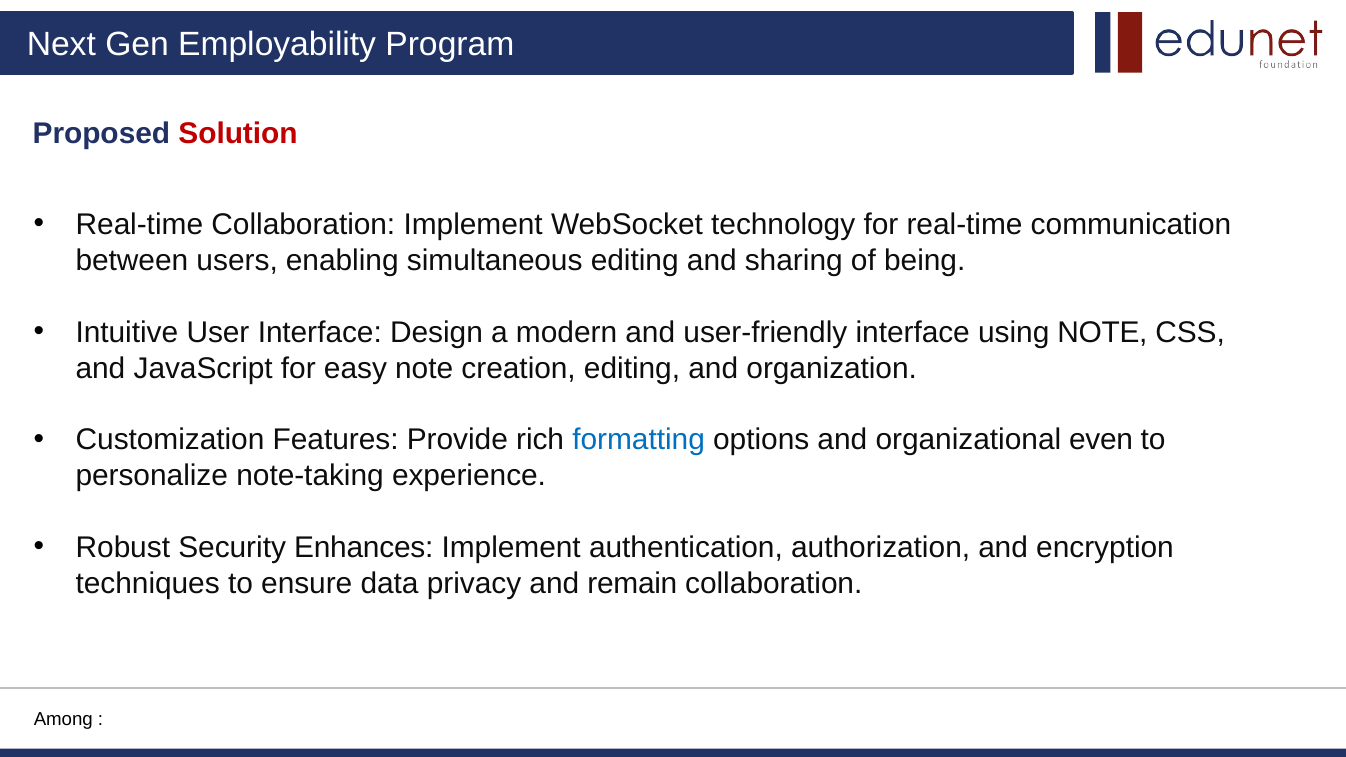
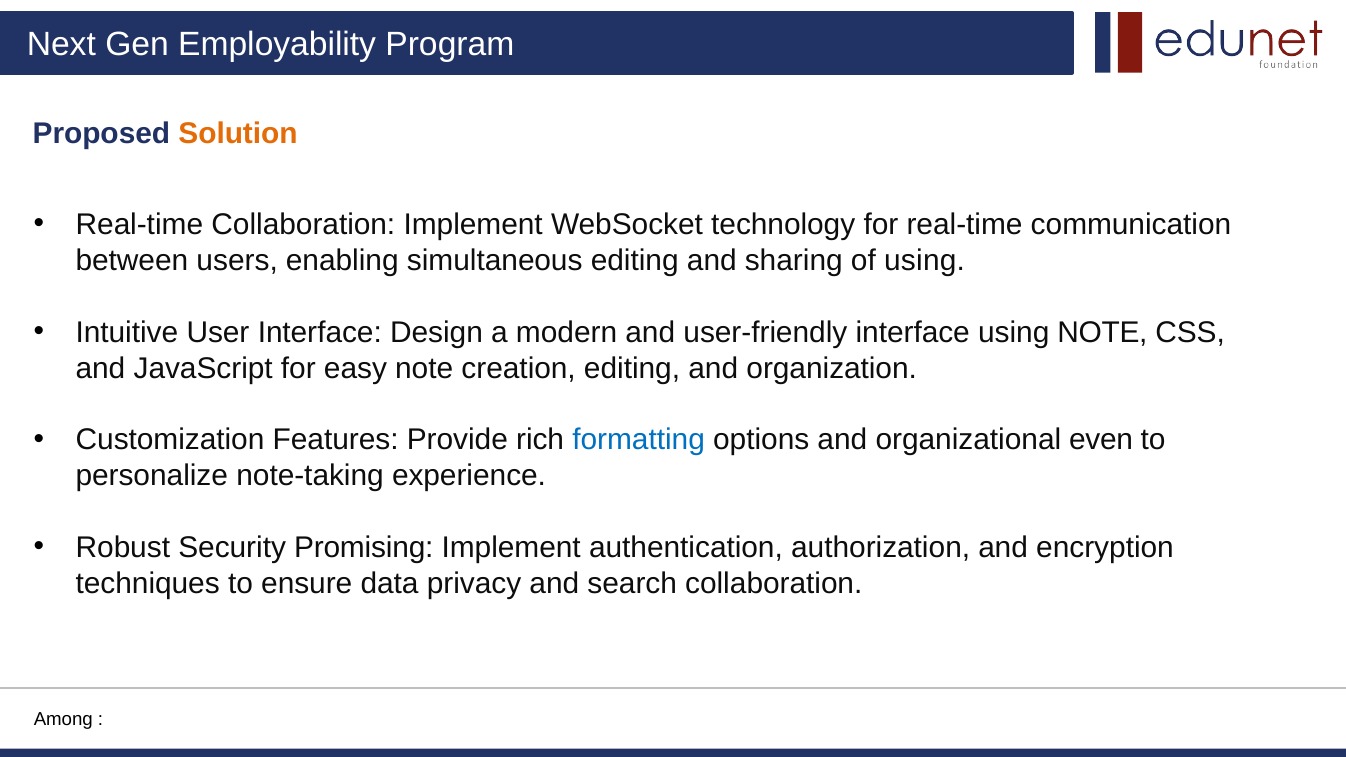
Solution colour: red -> orange
of being: being -> using
Enhances: Enhances -> Promising
remain: remain -> search
